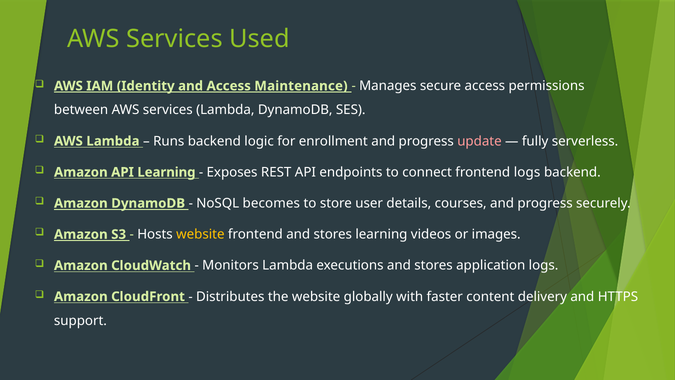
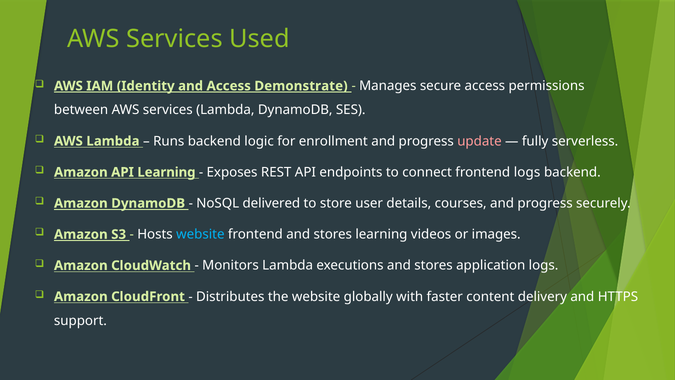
Maintenance: Maintenance -> Demonstrate
becomes: becomes -> delivered
website at (200, 234) colour: yellow -> light blue
